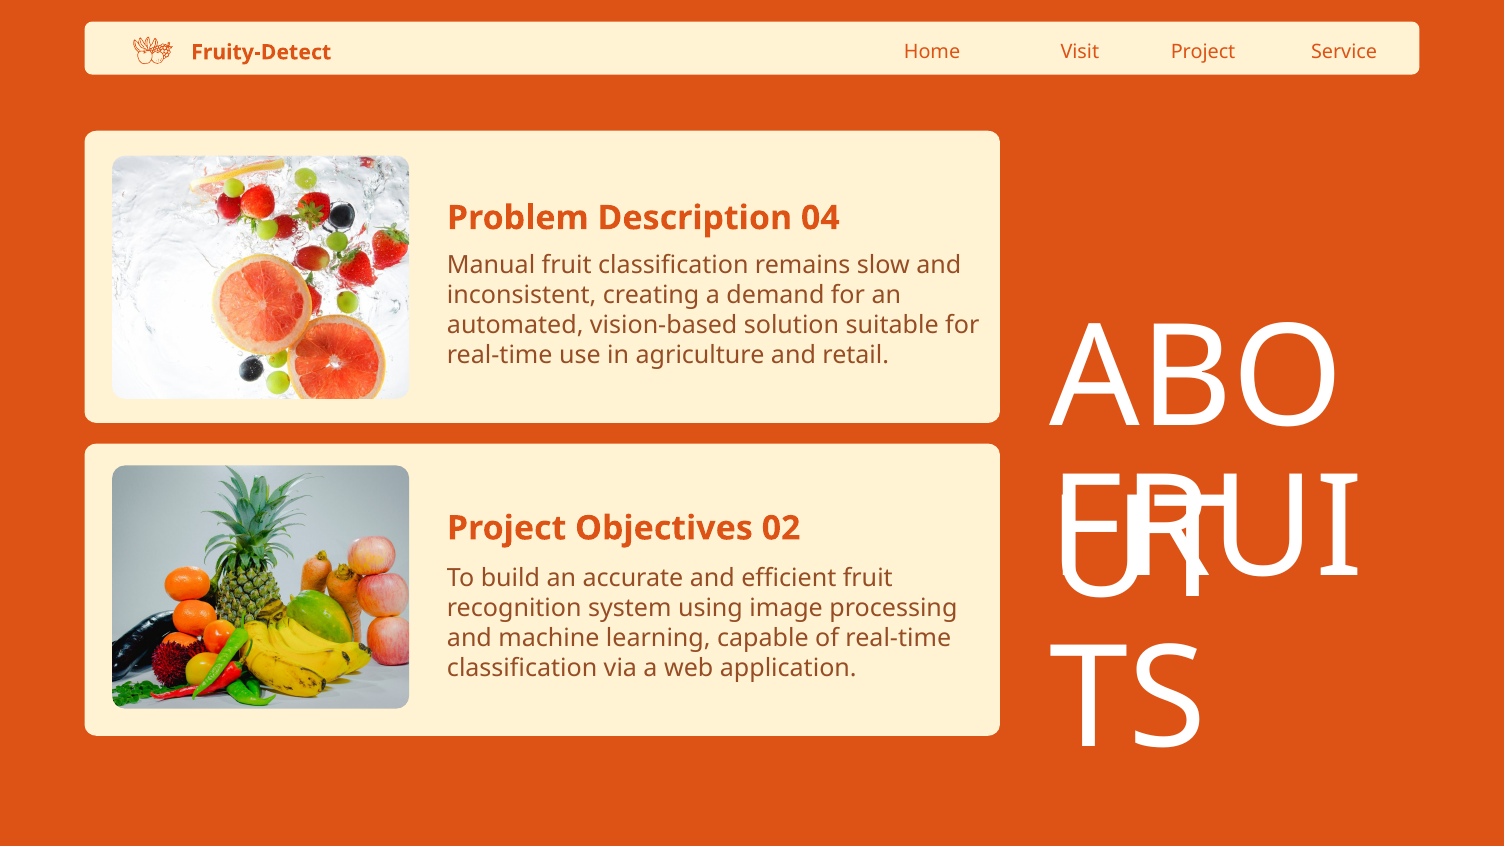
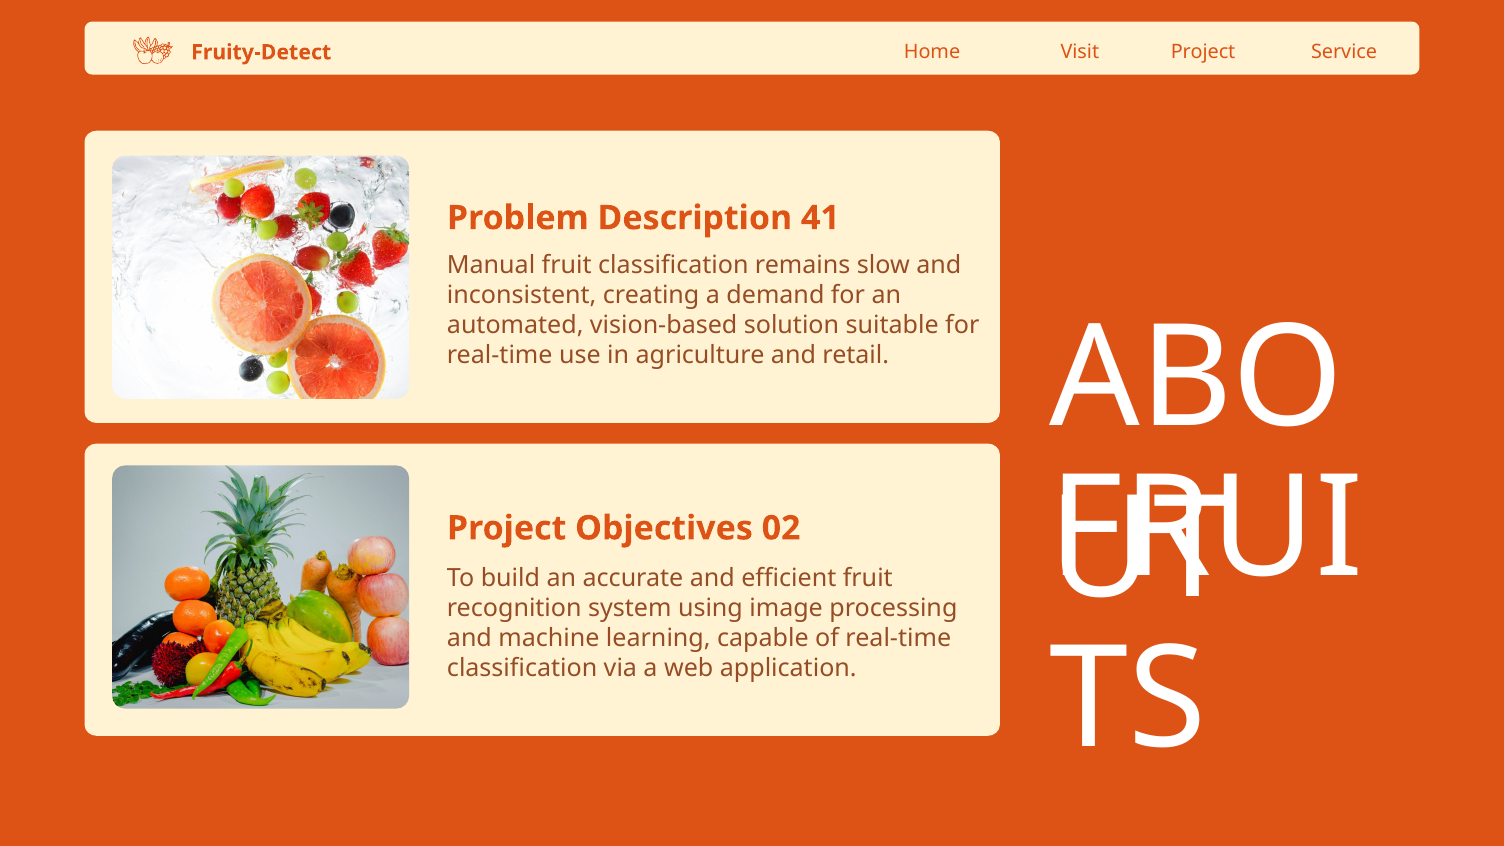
04: 04 -> 41
